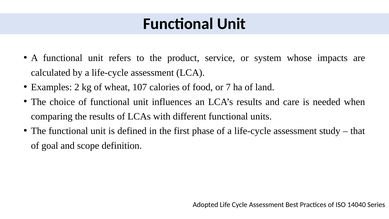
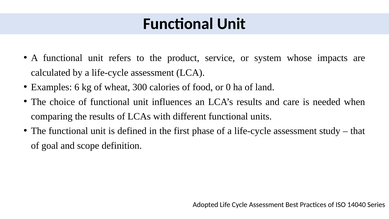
2: 2 -> 6
107: 107 -> 300
7: 7 -> 0
